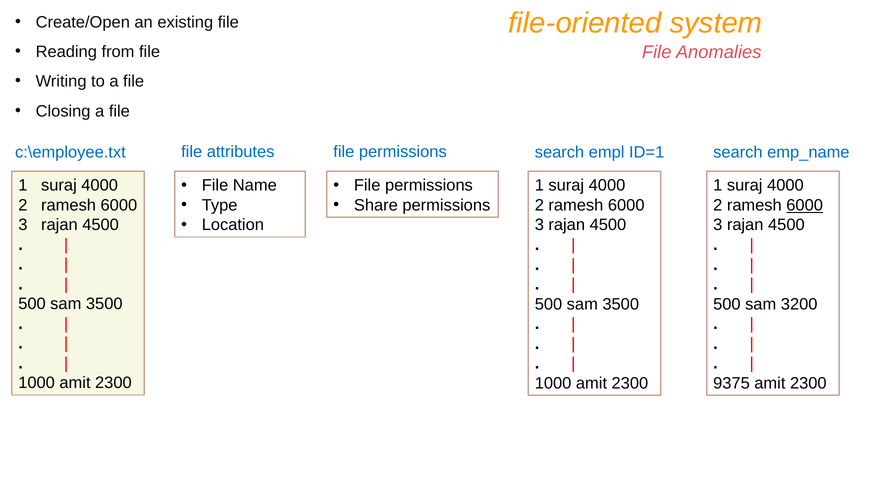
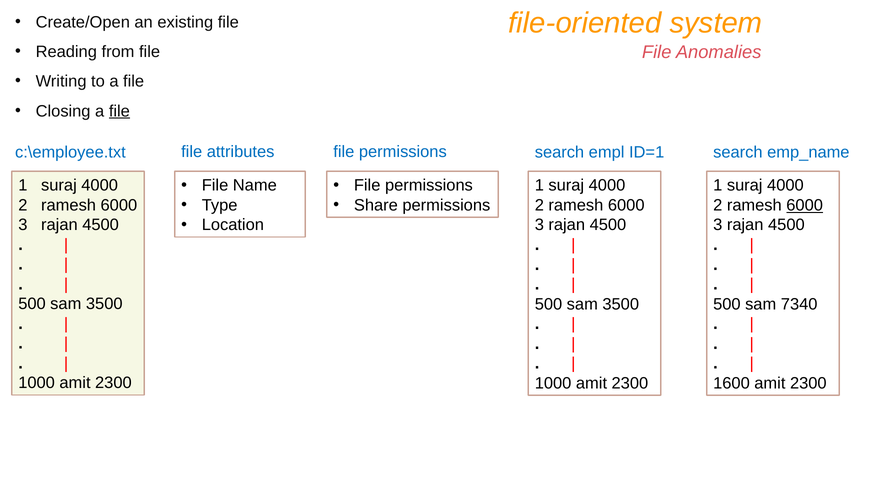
file at (119, 111) underline: none -> present
3200: 3200 -> 7340
9375: 9375 -> 1600
